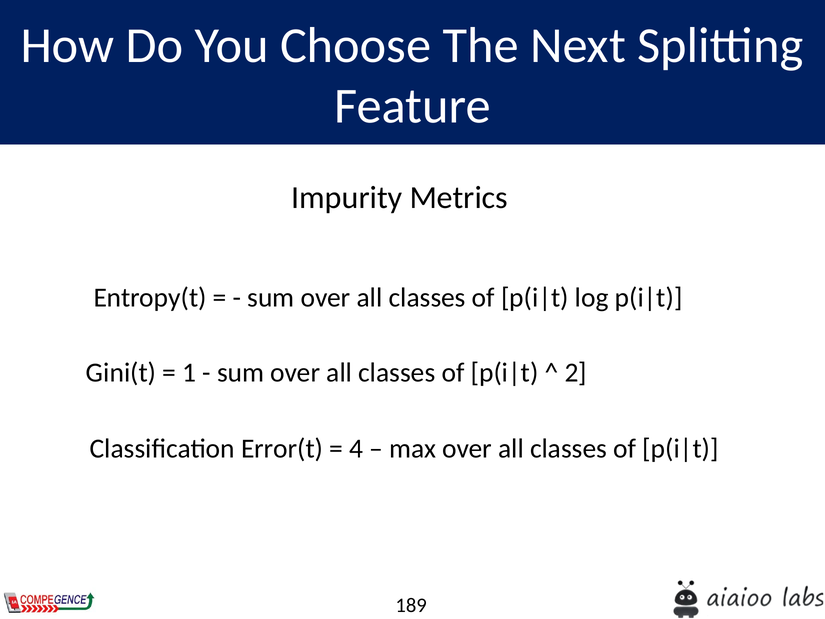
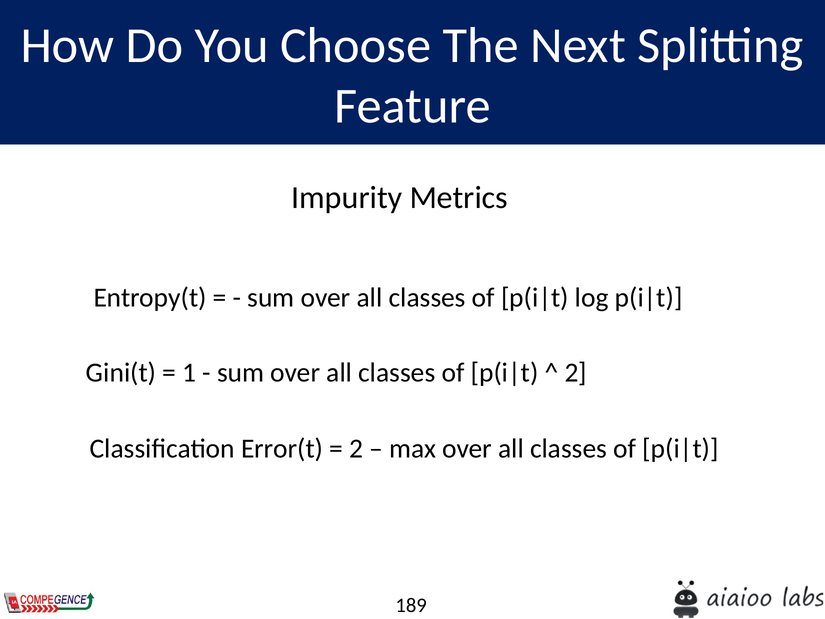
4 at (356, 448): 4 -> 2
